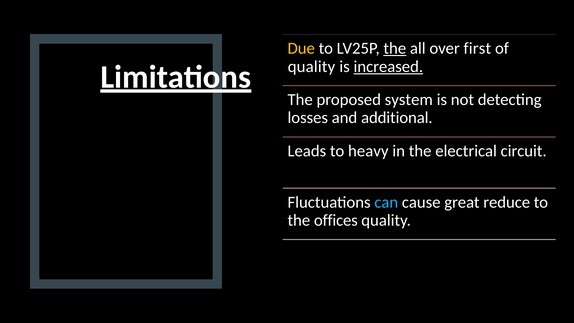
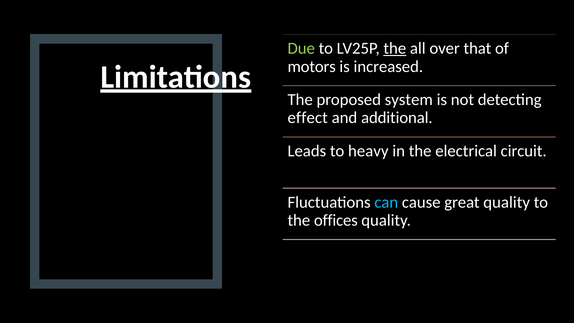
Due colour: yellow -> light green
first: first -> that
quality at (311, 67): quality -> motors
increased underline: present -> none
losses: losses -> effect
great reduce: reduce -> quality
